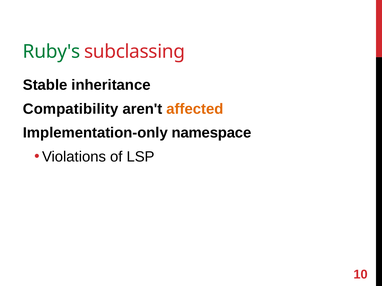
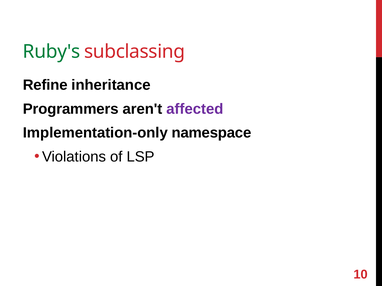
Stable: Stable -> Refine
Compatibility: Compatibility -> Programmers
affected colour: orange -> purple
